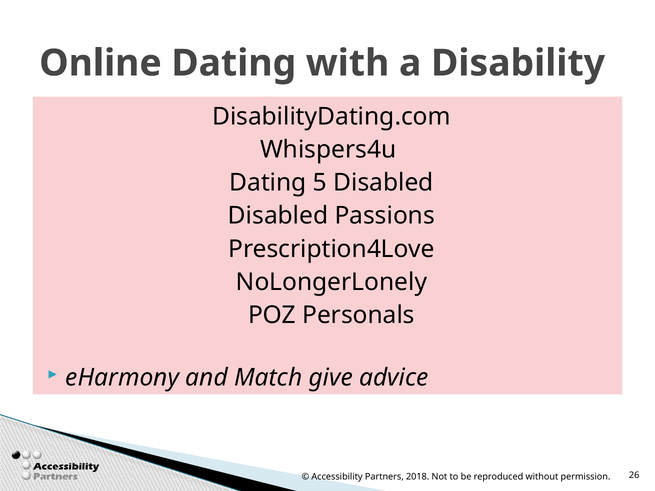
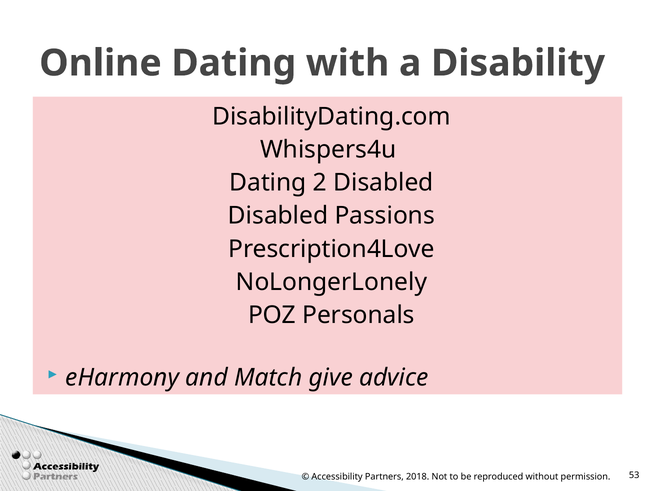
5: 5 -> 2
26: 26 -> 53
